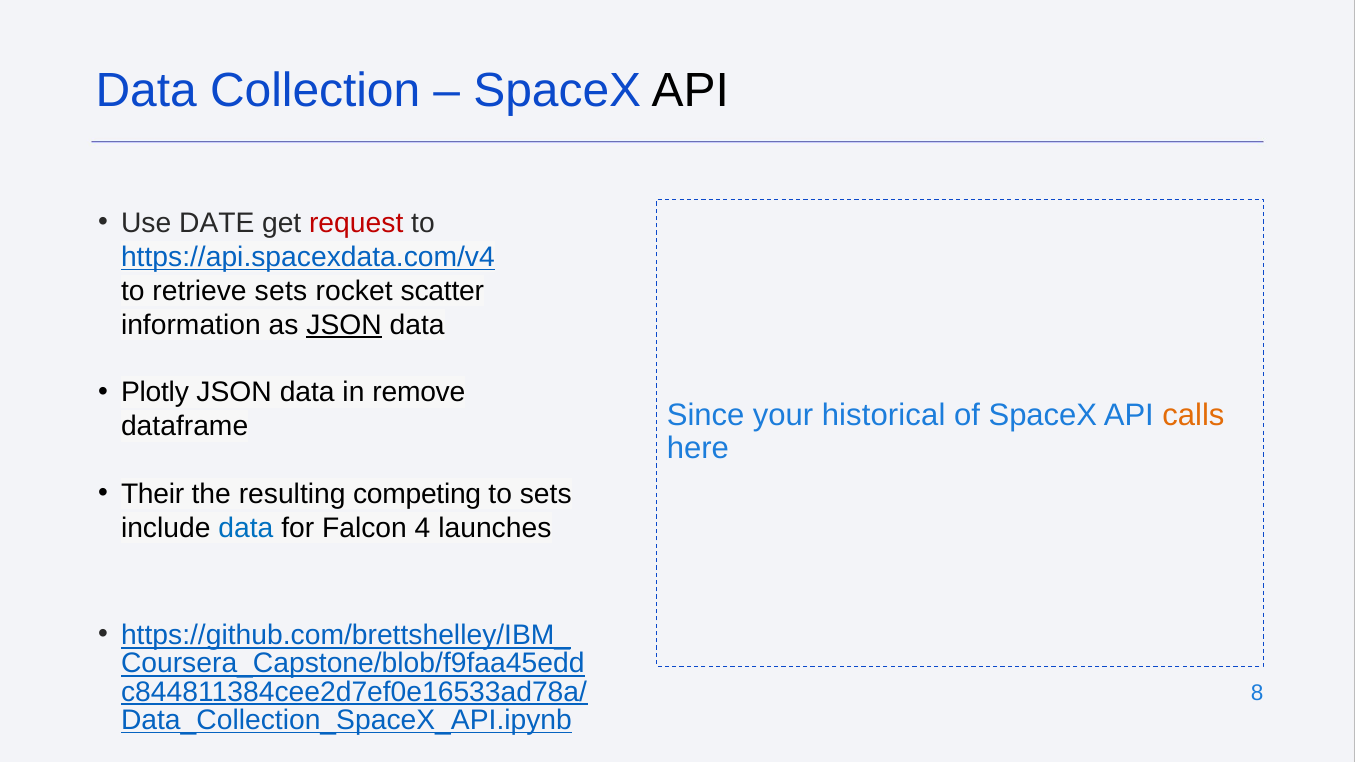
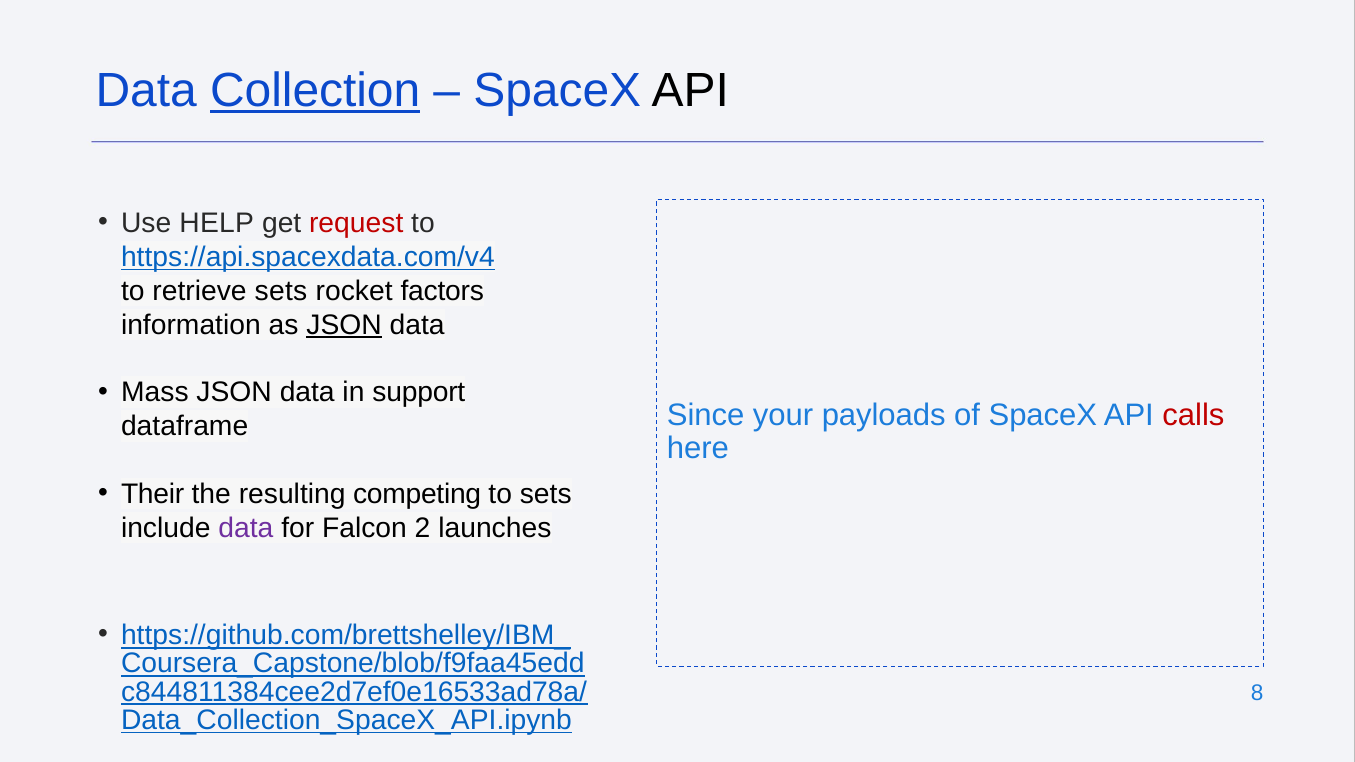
Collection underline: none -> present
DATE: DATE -> HELP
scatter: scatter -> factors
Plotly: Plotly -> Mass
remove: remove -> support
historical: historical -> payloads
calls colour: orange -> red
data at (246, 528) colour: blue -> purple
4: 4 -> 2
